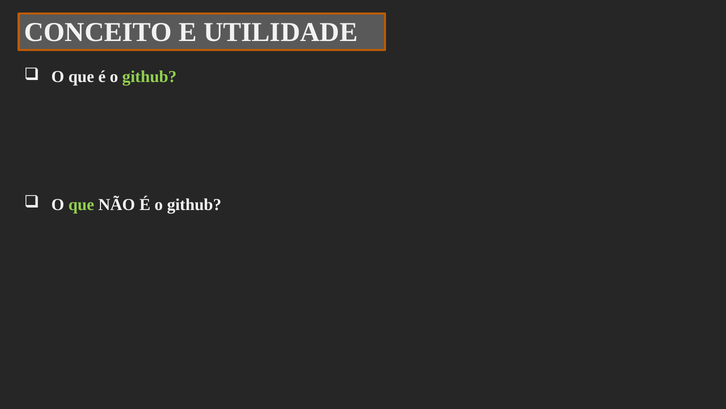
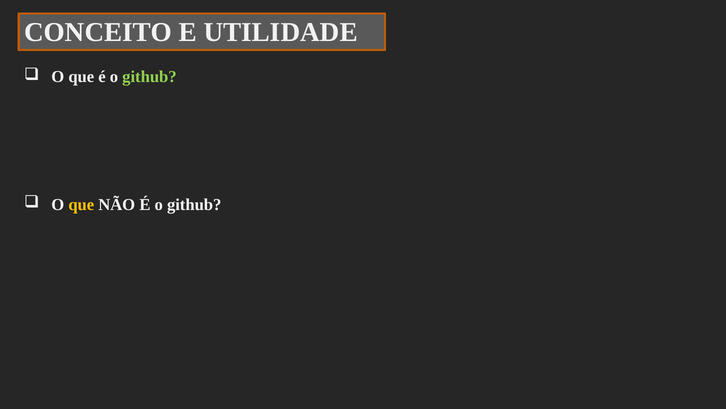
que at (81, 204) colour: light green -> yellow
